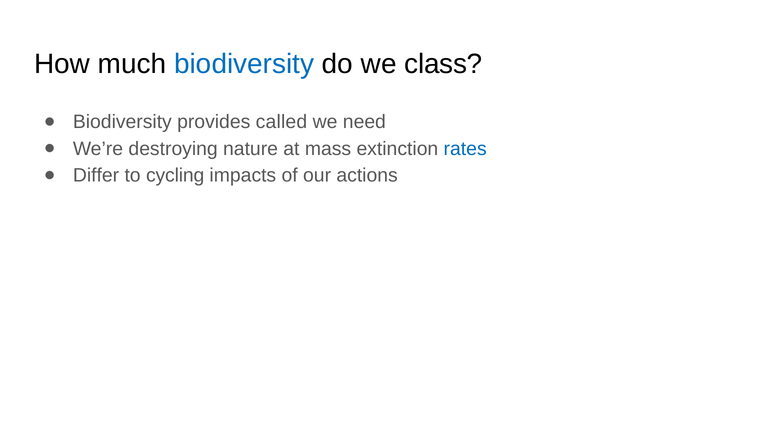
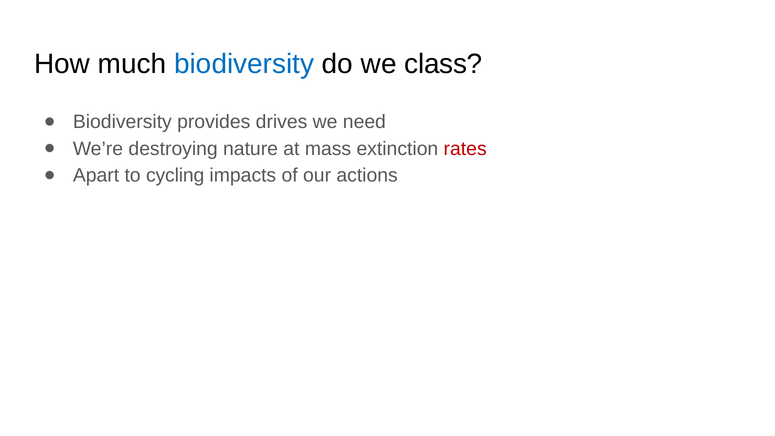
called: called -> drives
rates colour: blue -> red
Differ: Differ -> Apart
